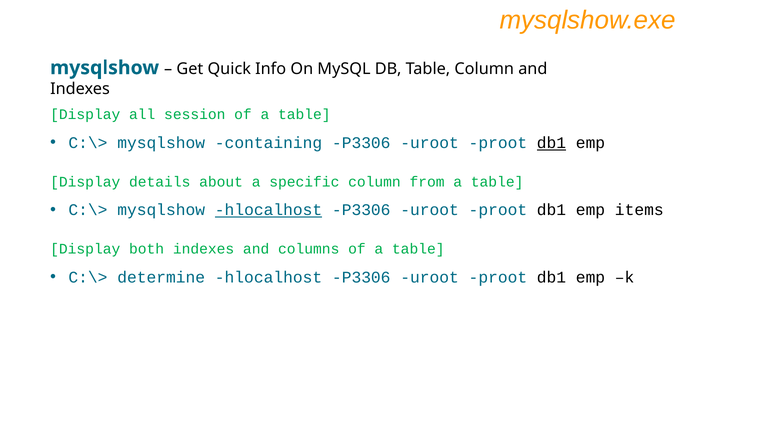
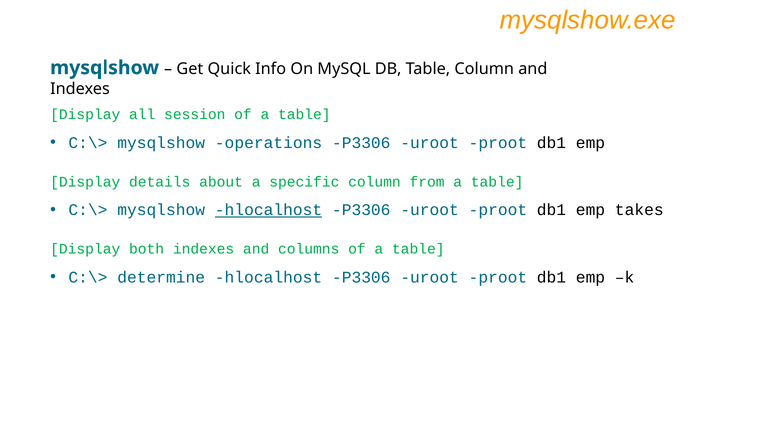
containing: containing -> operations
db1 at (551, 143) underline: present -> none
items: items -> takes
